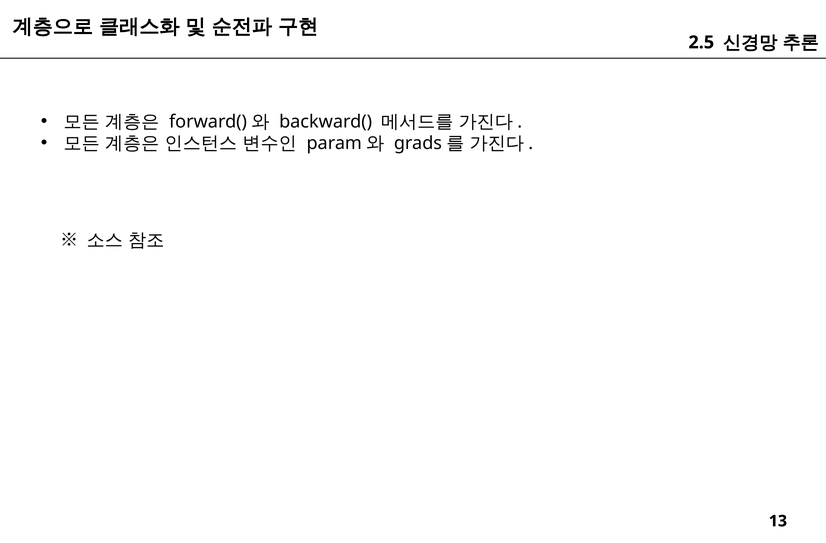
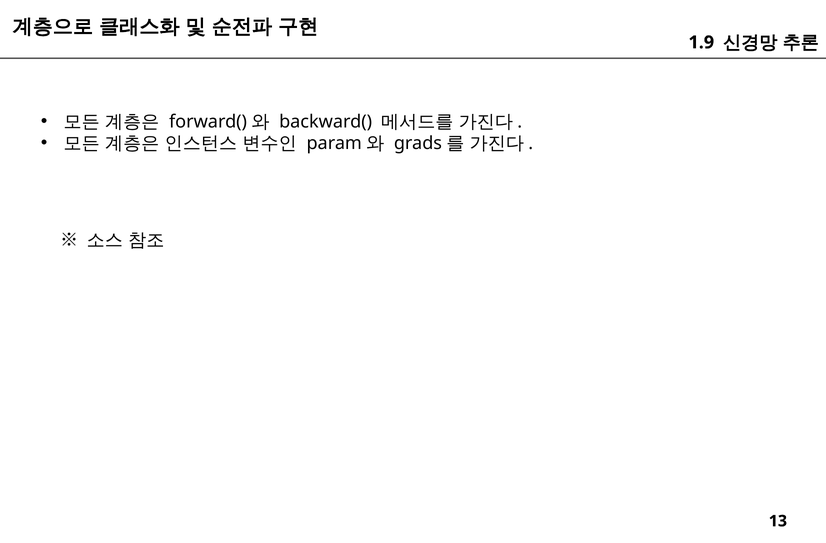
2.5: 2.5 -> 1.9
